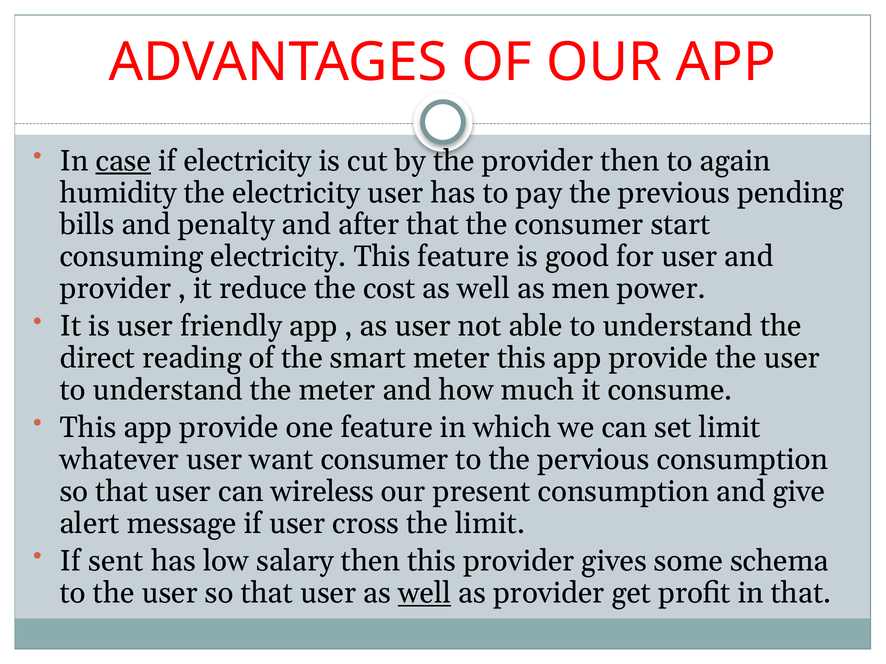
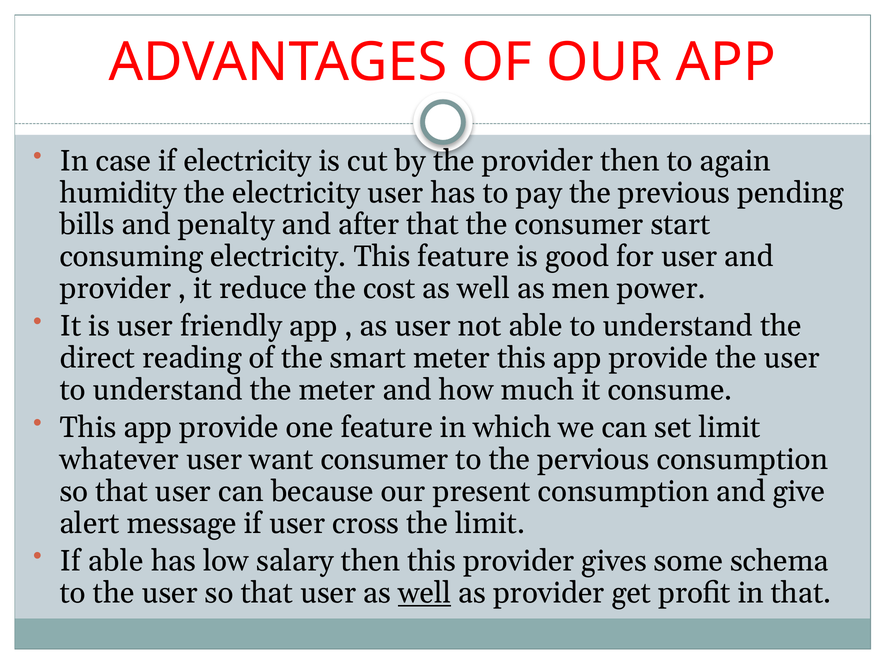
case underline: present -> none
wireless: wireless -> because
If sent: sent -> able
